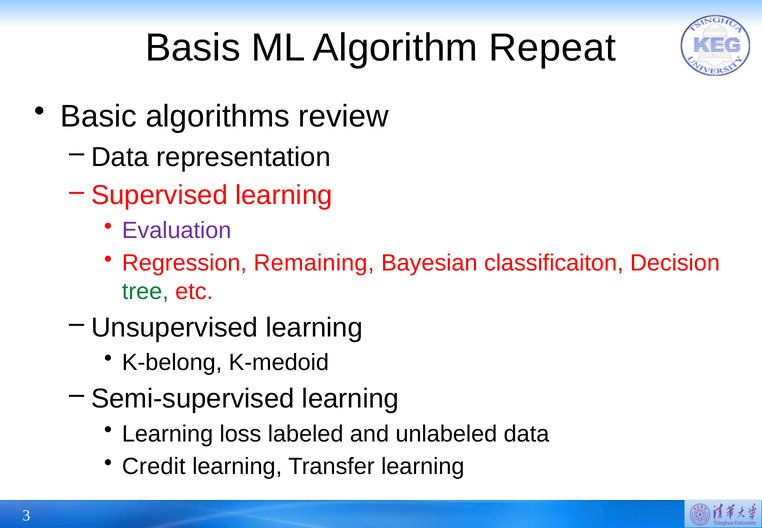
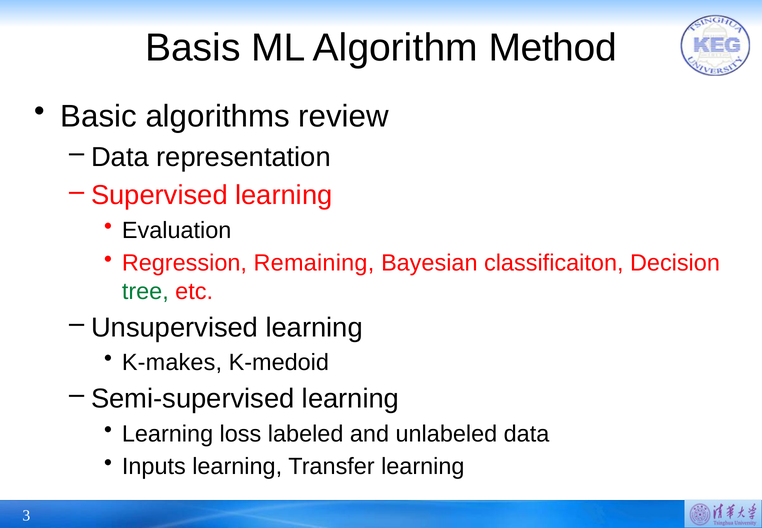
Repeat: Repeat -> Method
Evaluation colour: purple -> black
K-belong: K-belong -> K-makes
Credit: Credit -> Inputs
